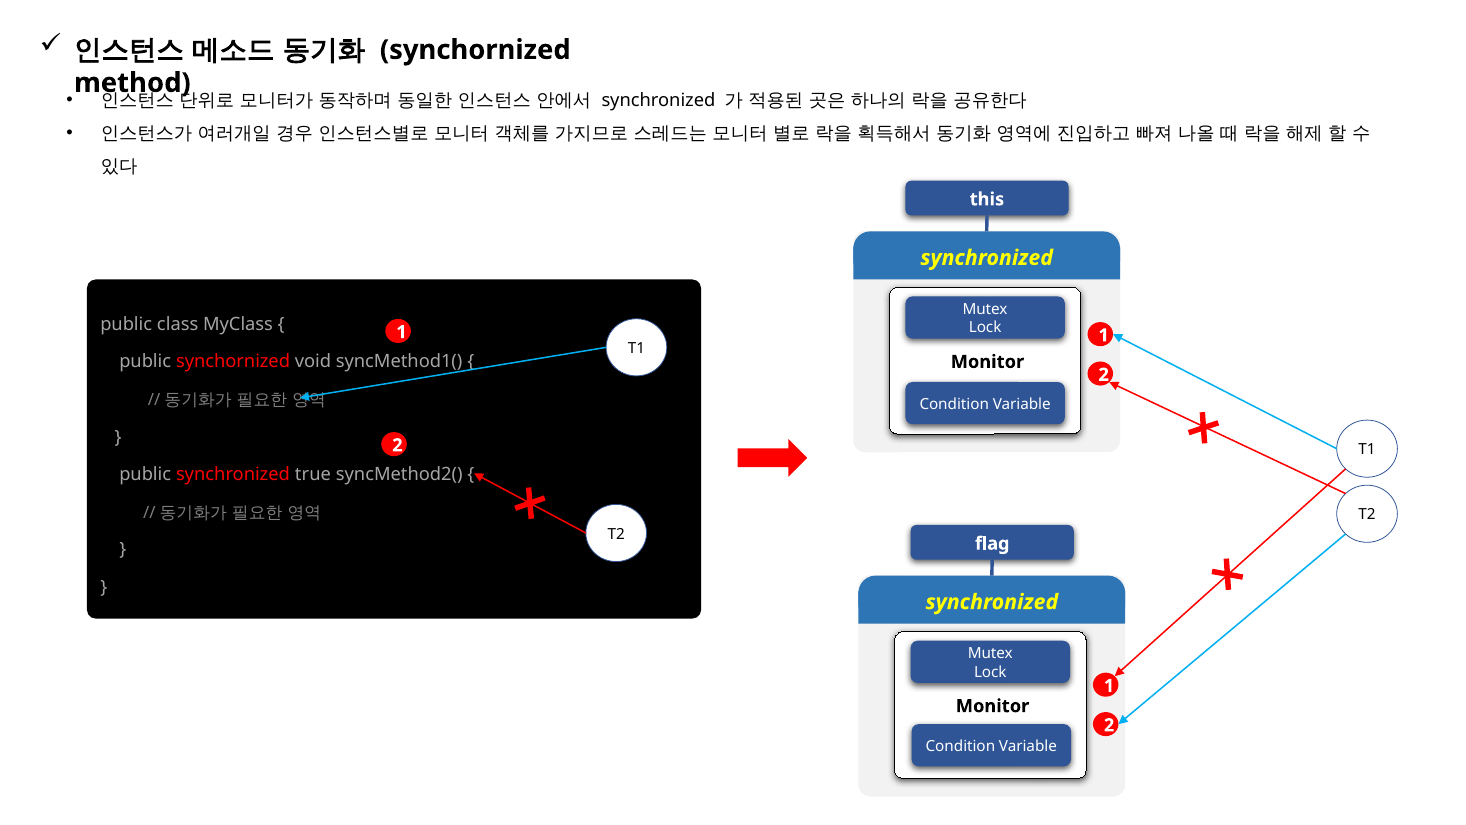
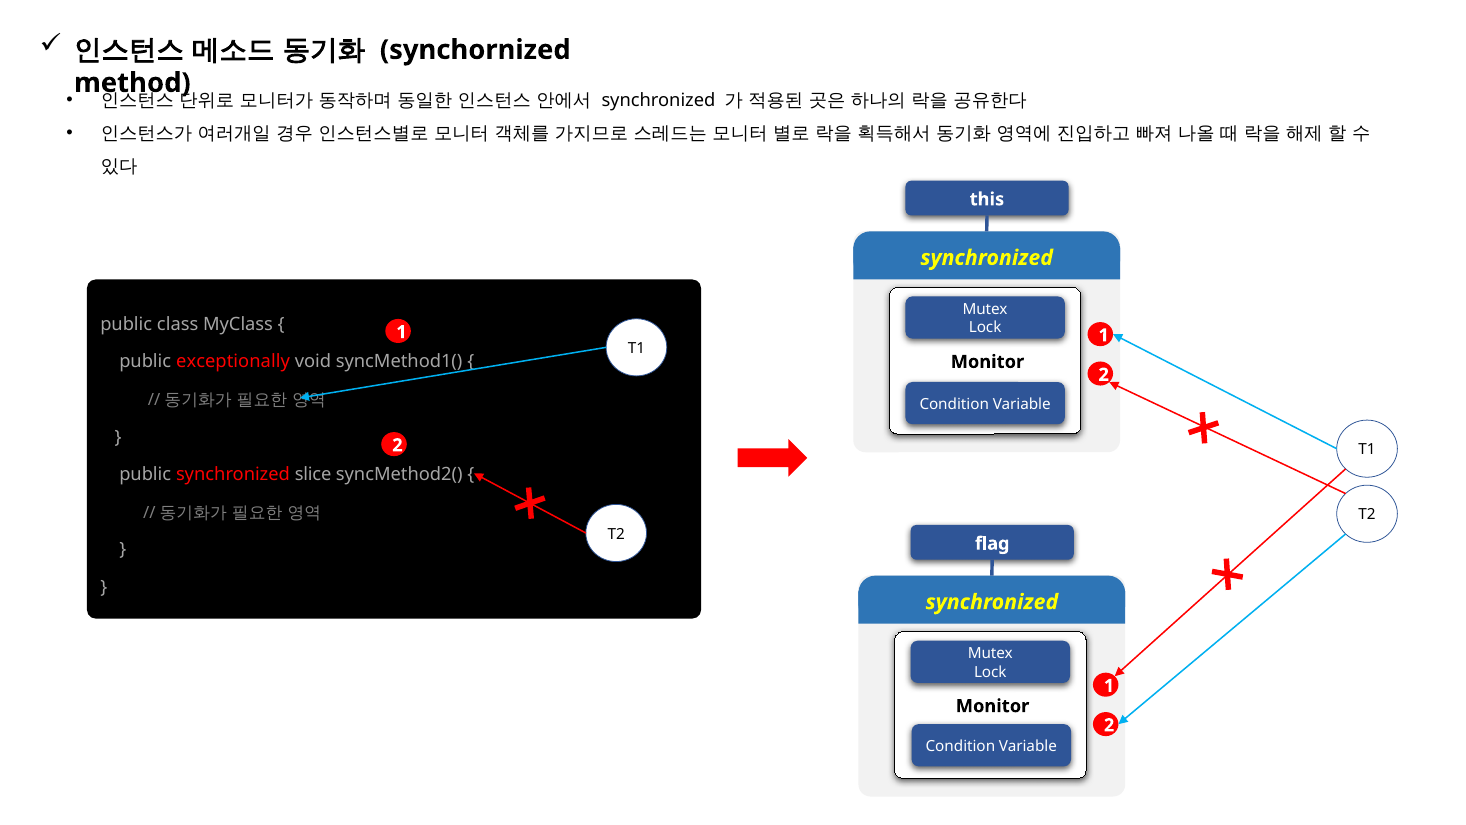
public synchornized: synchornized -> exceptionally
true: true -> slice
